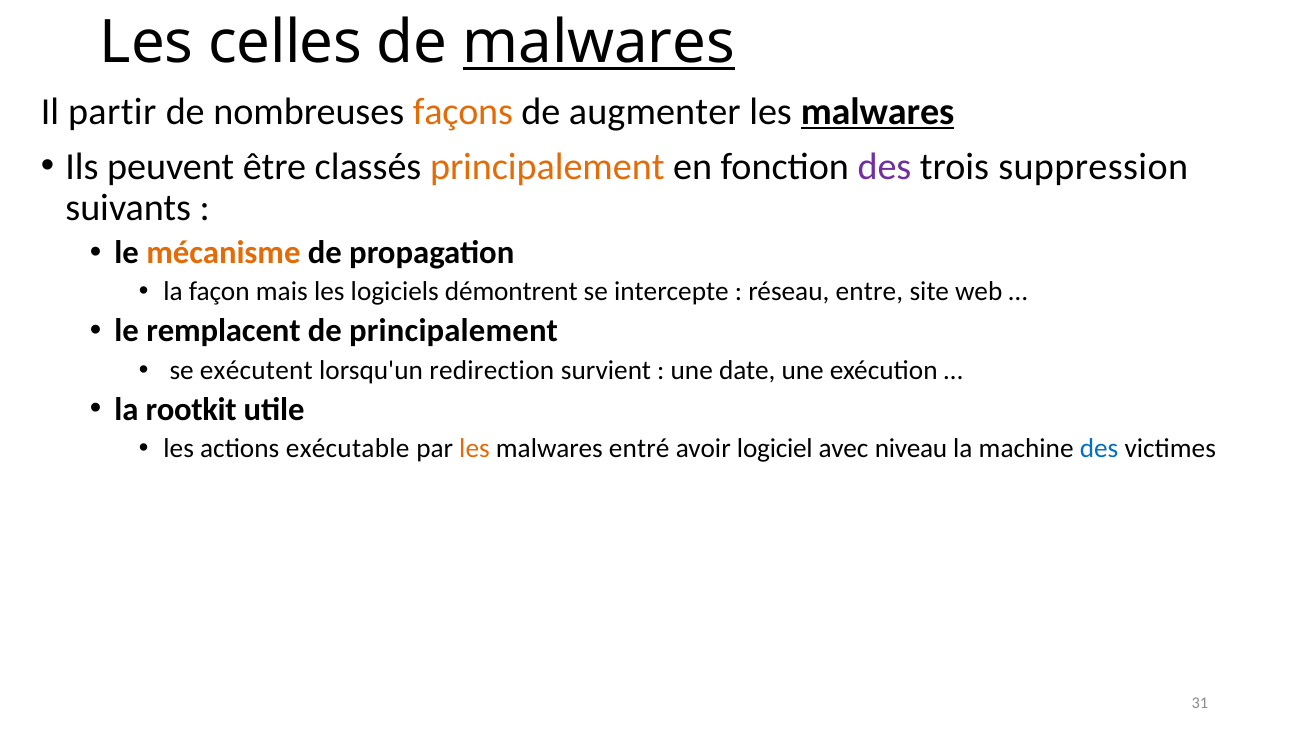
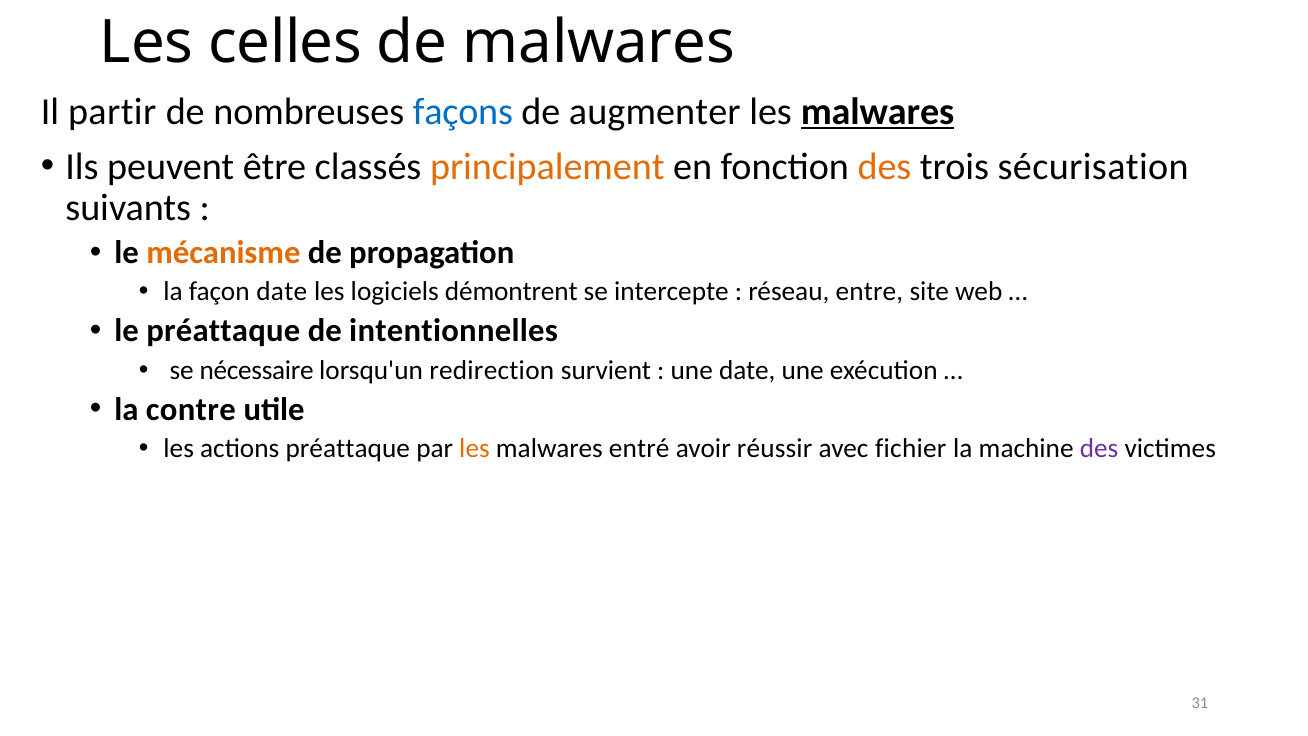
malwares at (599, 43) underline: present -> none
façons colour: orange -> blue
des at (884, 166) colour: purple -> orange
suppression: suppression -> sécurisation
façon mais: mais -> date
le remplacent: remplacent -> préattaque
de principalement: principalement -> intentionnelles
exécutent: exécutent -> nécessaire
rootkit: rootkit -> contre
actions exécutable: exécutable -> préattaque
logiciel: logiciel -> réussir
niveau: niveau -> fichier
des at (1099, 449) colour: blue -> purple
